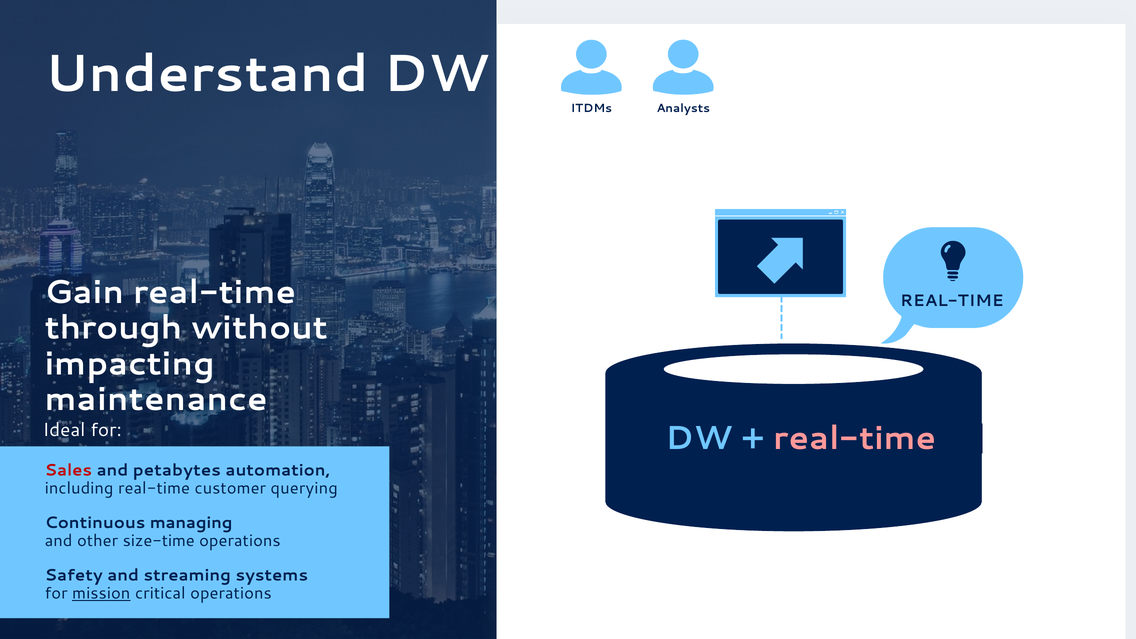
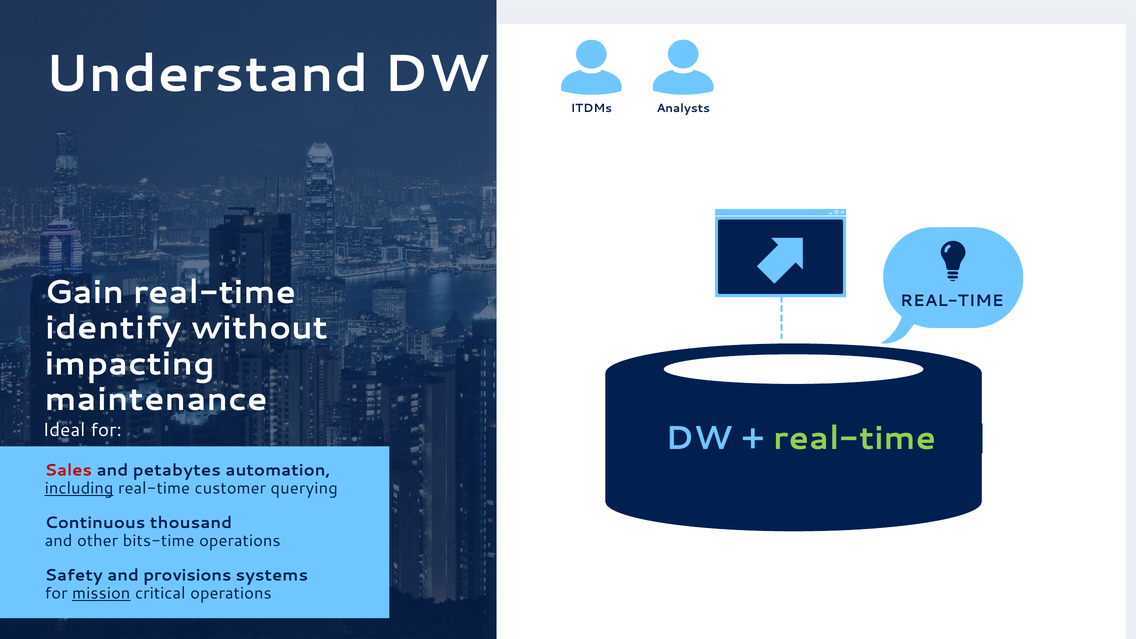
through: through -> identify
real-time at (855, 438) colour: pink -> light green
including underline: none -> present
managing: managing -> thousand
size-time: size-time -> bits-time
streaming: streaming -> provisions
